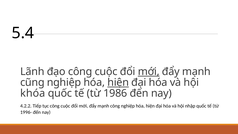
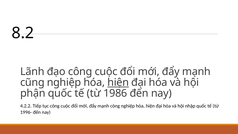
5.4: 5.4 -> 8.2
mới at (149, 72) underline: present -> none
khóa: khóa -> phận
